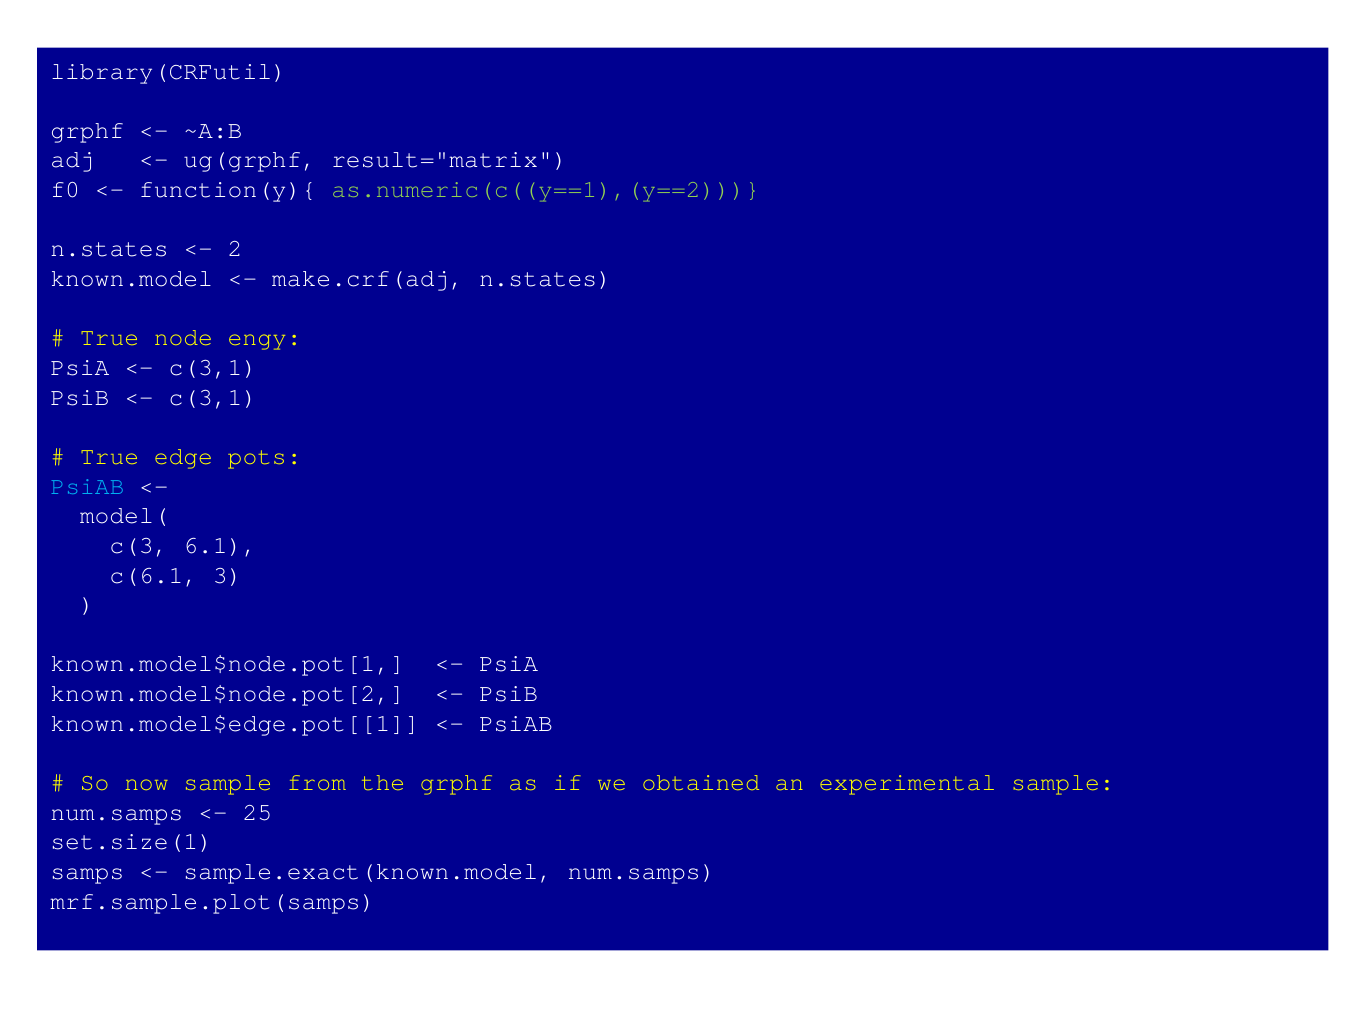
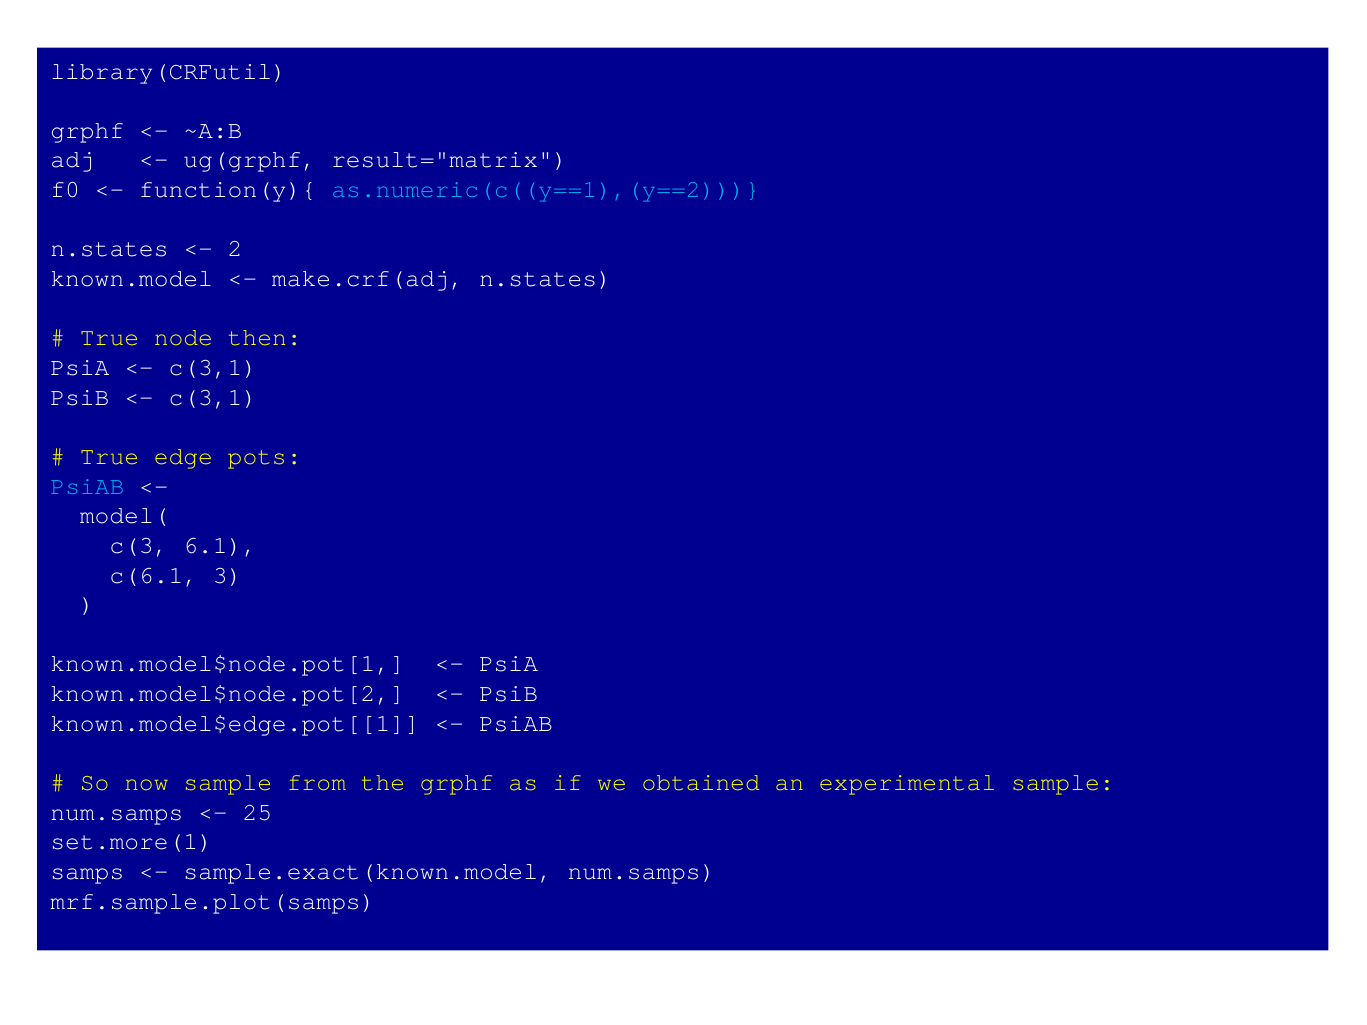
as.numeric(c((y==1),(y==2 colour: light green -> light blue
engy: engy -> then
set.size(1: set.size(1 -> set.more(1
